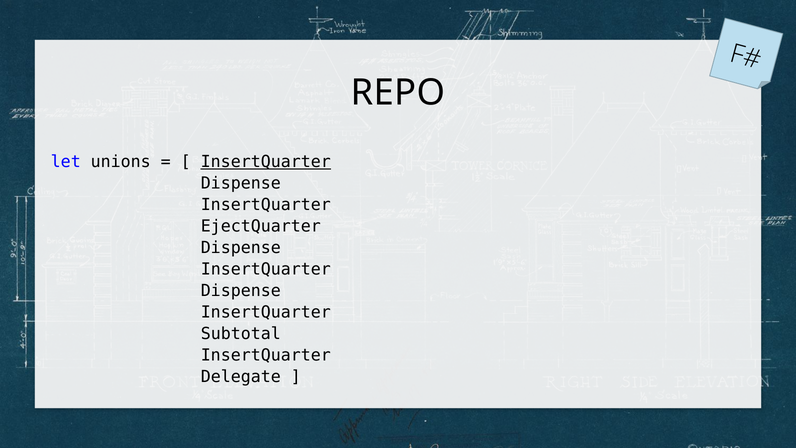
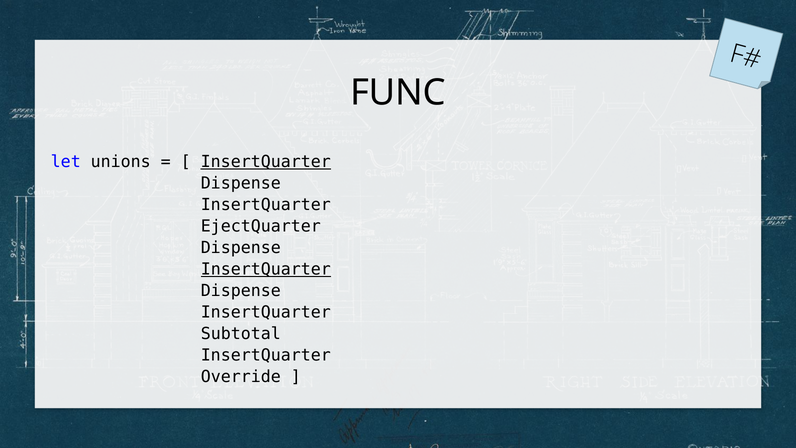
REPO: REPO -> FUNC
InsertQuarter at (266, 269) underline: none -> present
Delegate: Delegate -> Override
